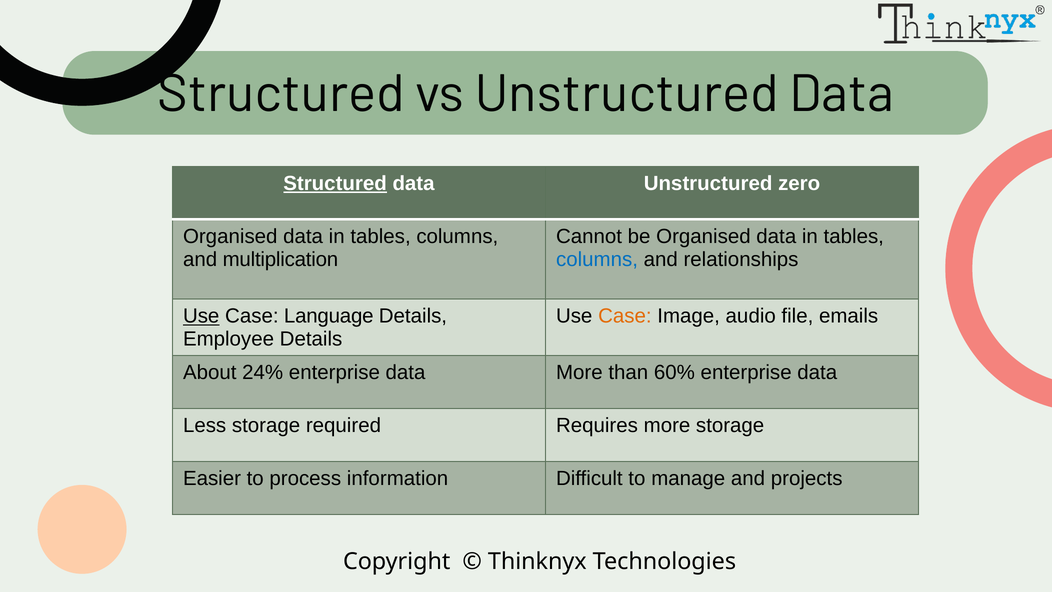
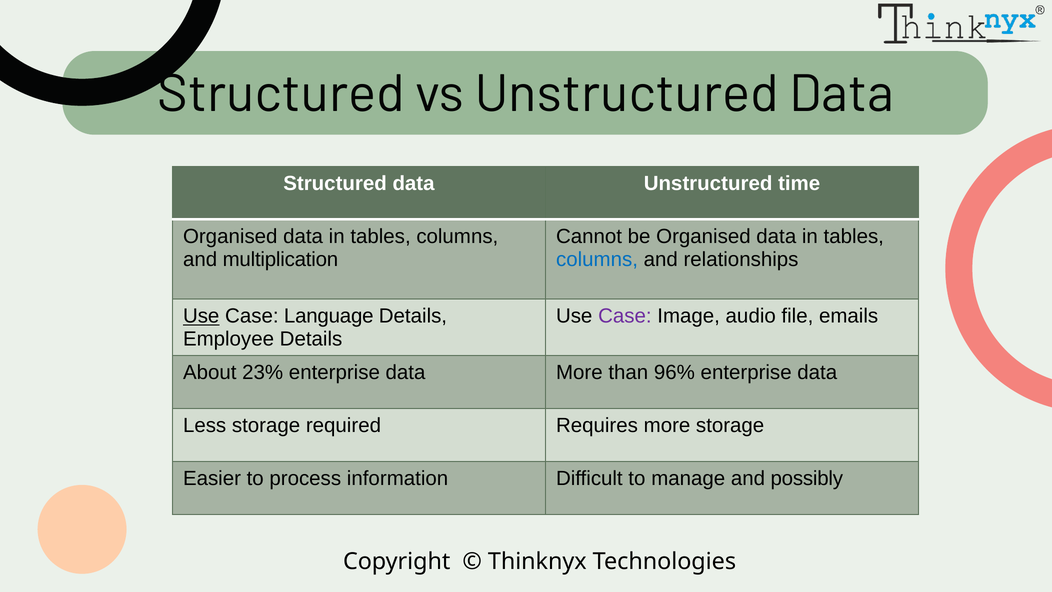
Structured at (335, 183) underline: present -> none
zero: zero -> time
Case at (625, 316) colour: orange -> purple
24%: 24% -> 23%
60%: 60% -> 96%
projects: projects -> possibly
